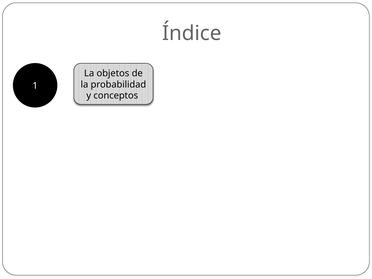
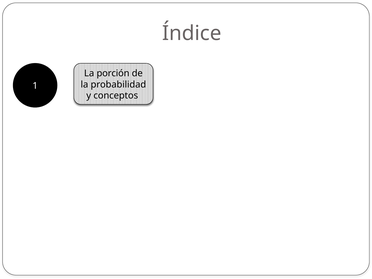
objetos: objetos -> porción
